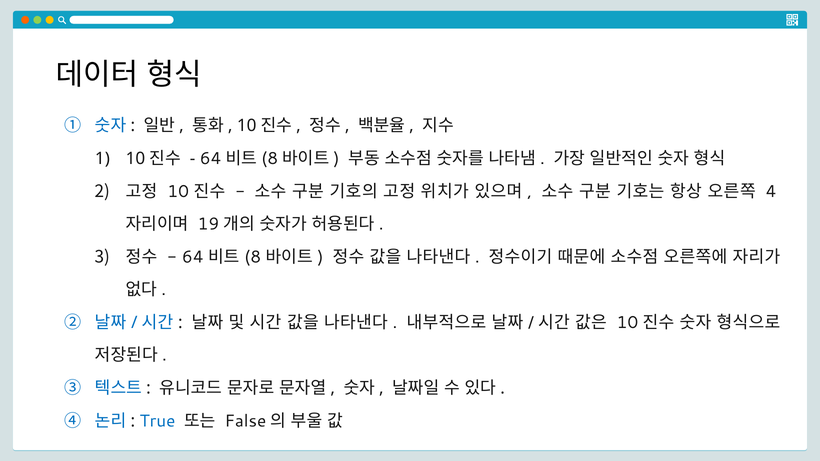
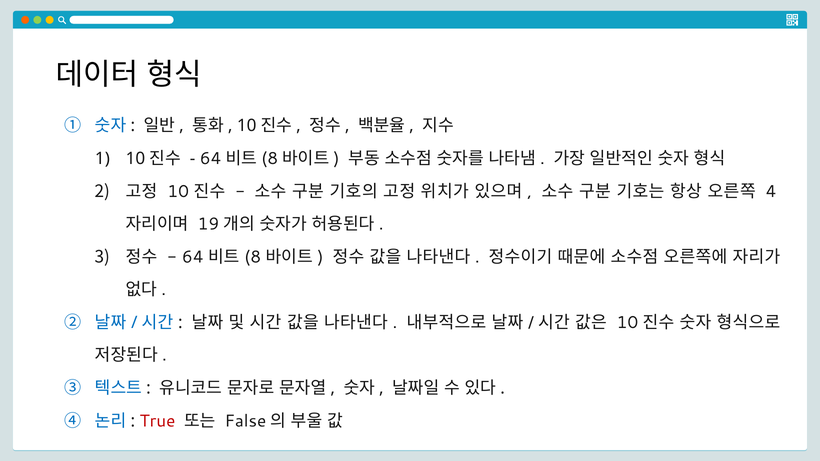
True colour: blue -> red
